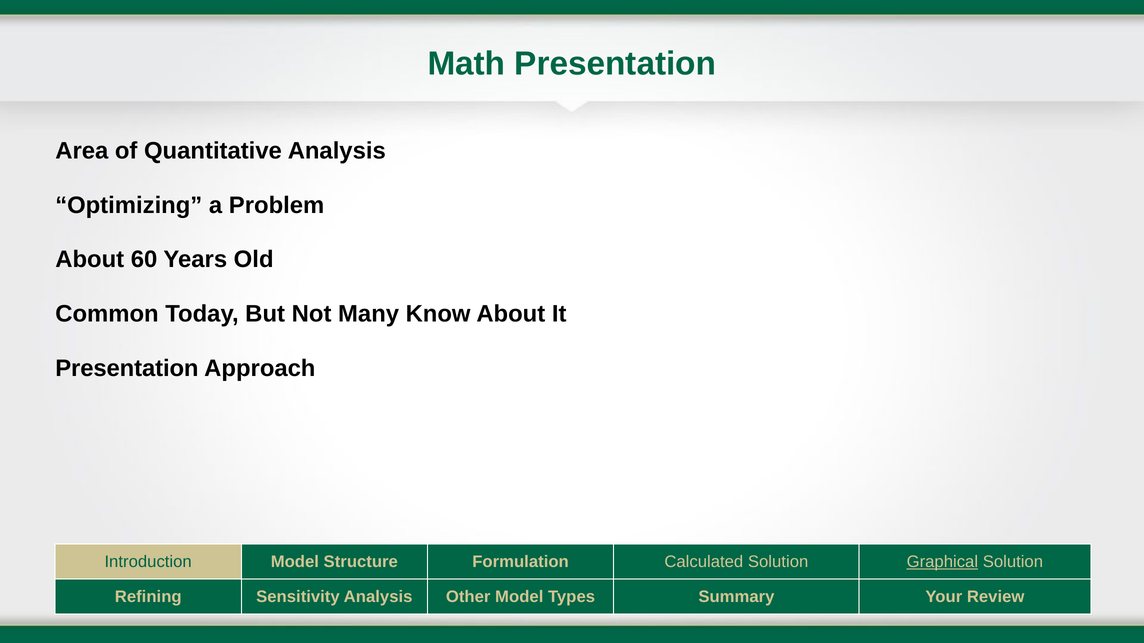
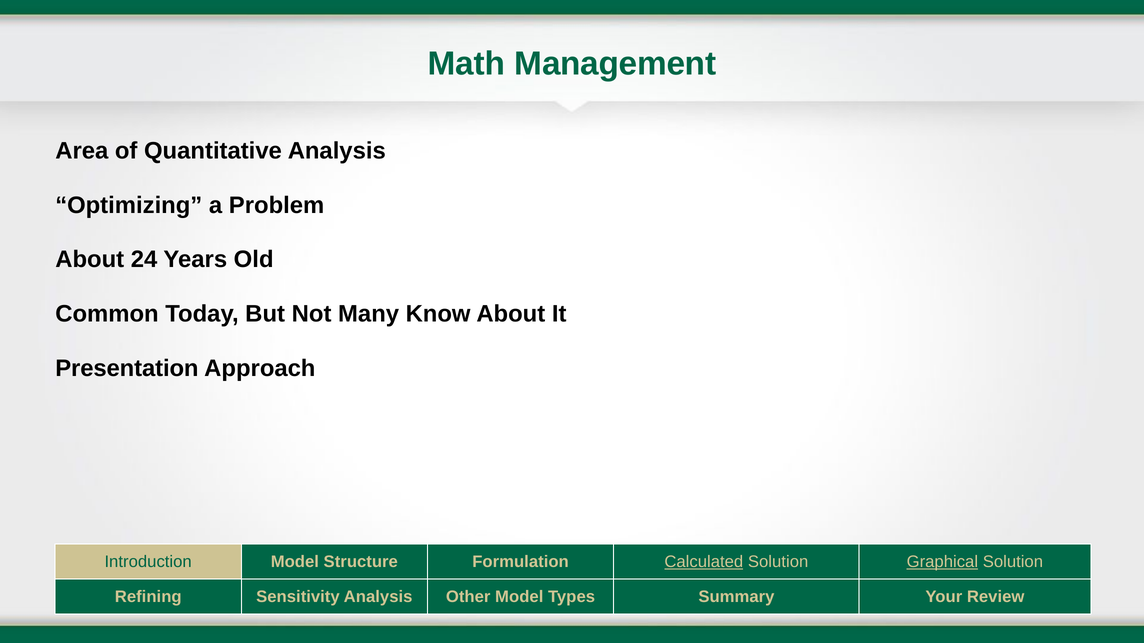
Math Presentation: Presentation -> Management
60: 60 -> 24
Calculated underline: none -> present
